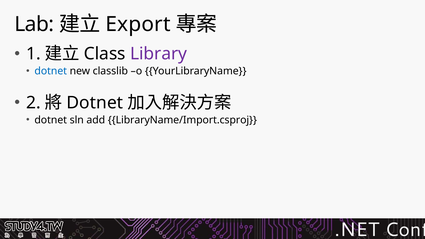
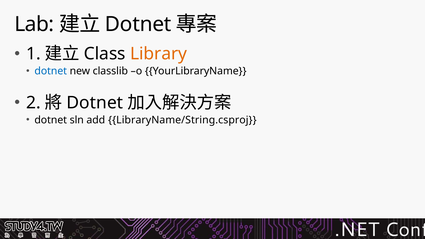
Export at (138, 24): Export -> Dotnet
Library colour: purple -> orange
LibraryName/Import.csproj: LibraryName/Import.csproj -> LibraryName/String.csproj
